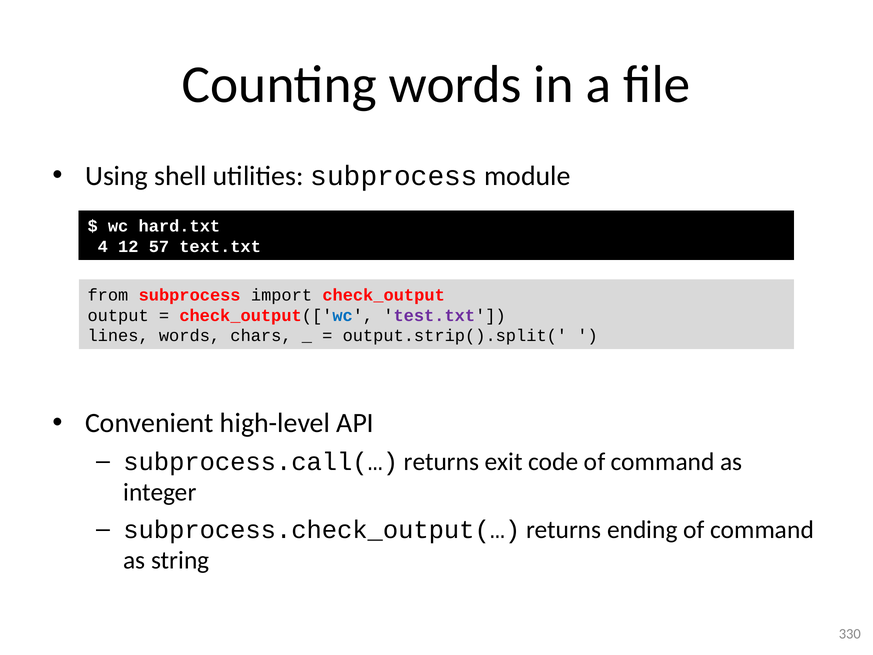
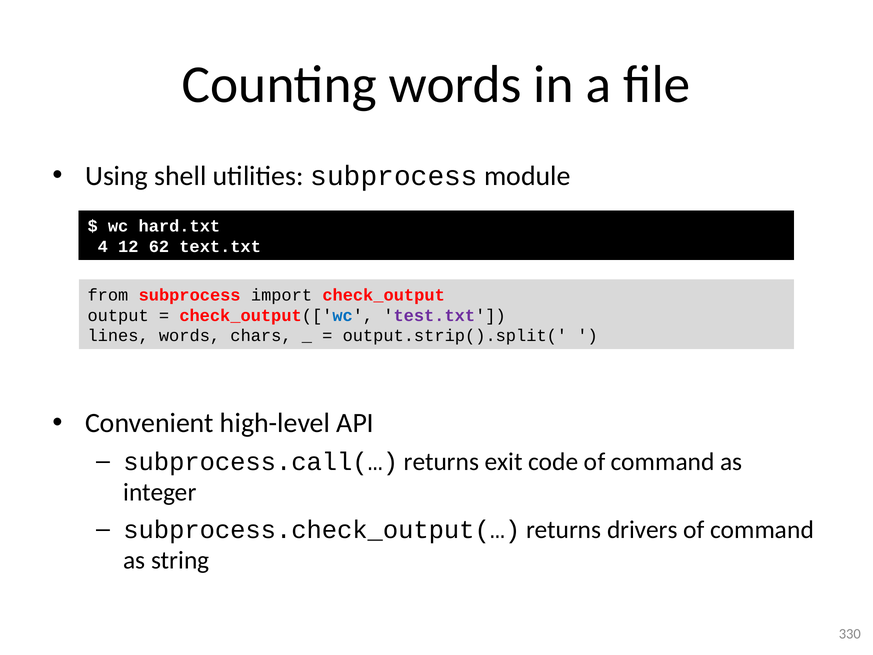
57: 57 -> 62
ending: ending -> drivers
